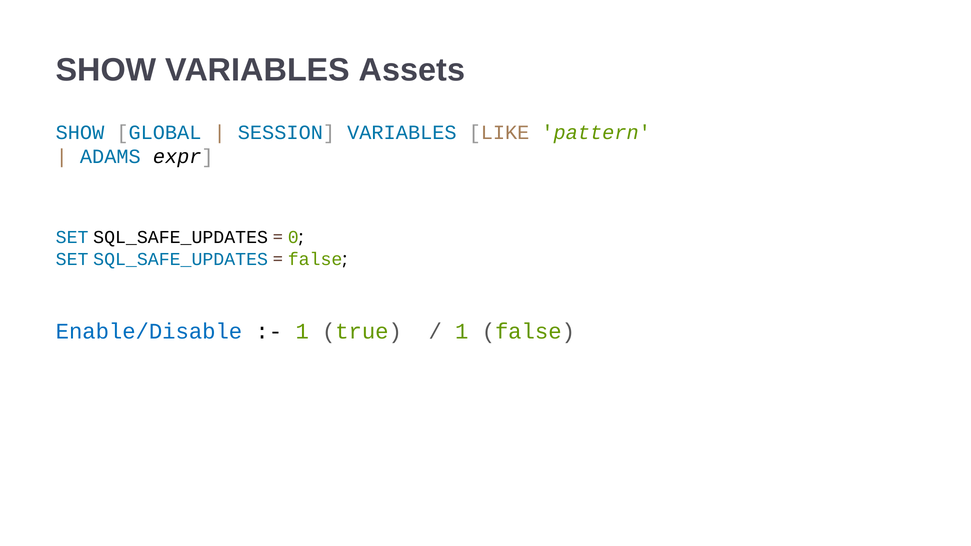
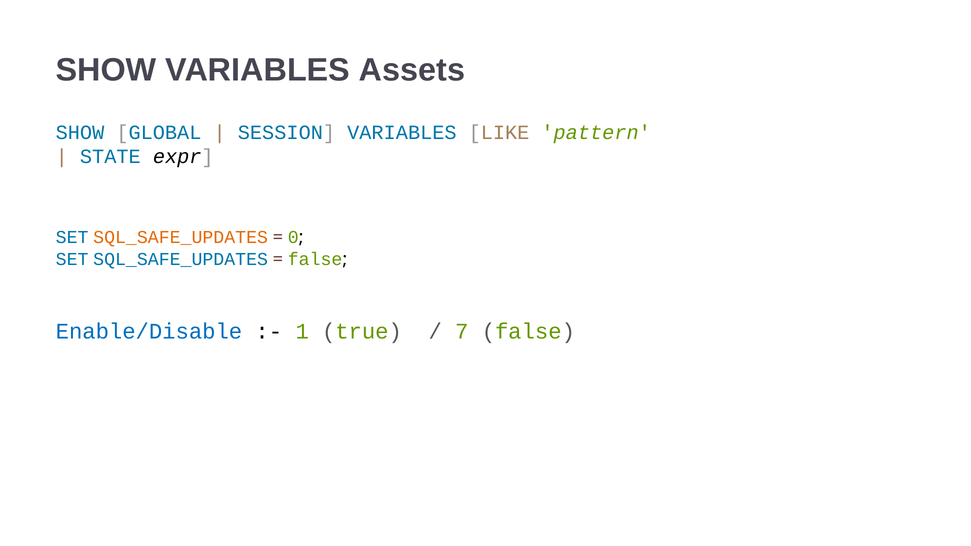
ADAMS: ADAMS -> STATE
SQL_SAFE_UPDATES at (181, 237) colour: black -> orange
1 at (462, 331): 1 -> 7
